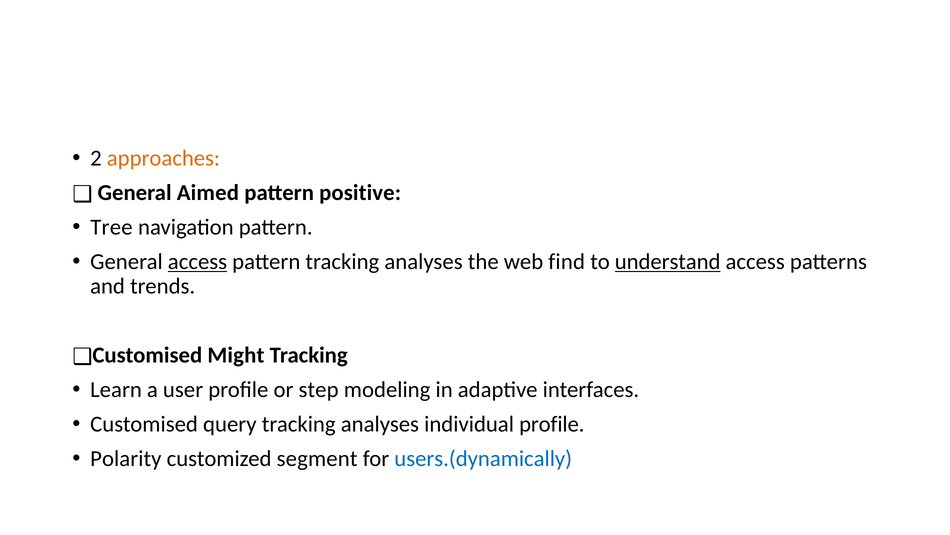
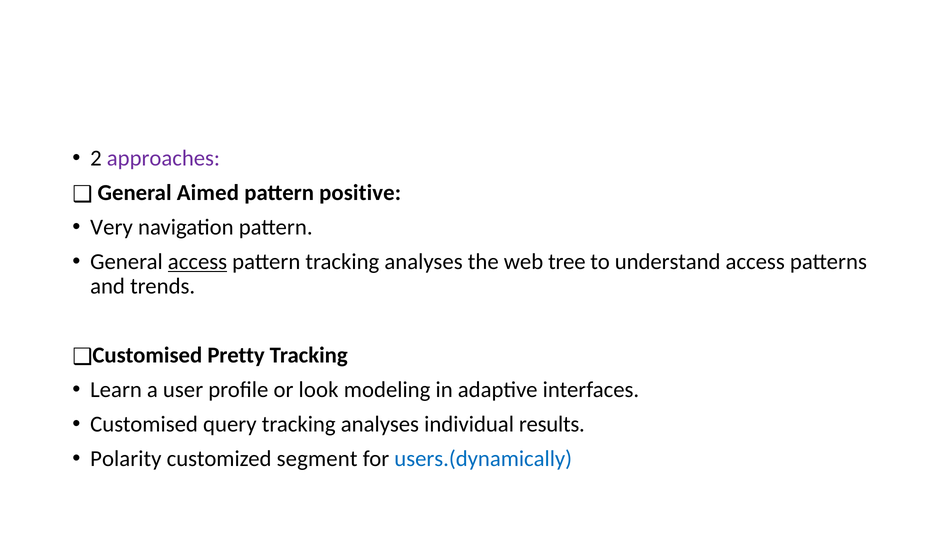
approaches colour: orange -> purple
Tree: Tree -> Very
find: find -> tree
understand underline: present -> none
Might: Might -> Pretty
step: step -> look
individual profile: profile -> results
